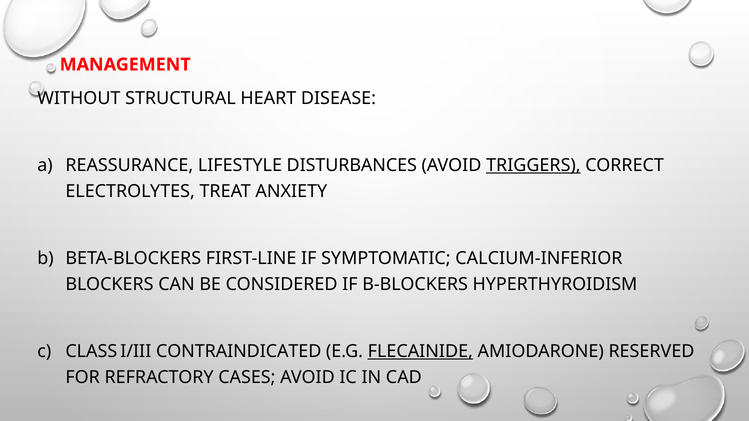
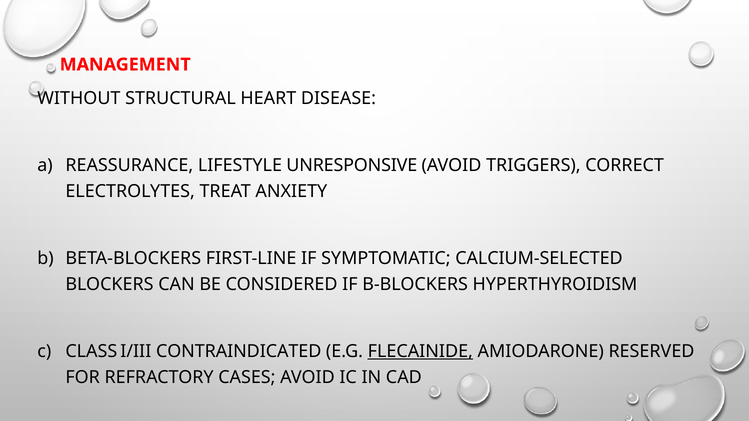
DISTURBANCES: DISTURBANCES -> UNRESPONSIVE
TRIGGERS underline: present -> none
CALCIUM-INFERIOR: CALCIUM-INFERIOR -> CALCIUM-SELECTED
